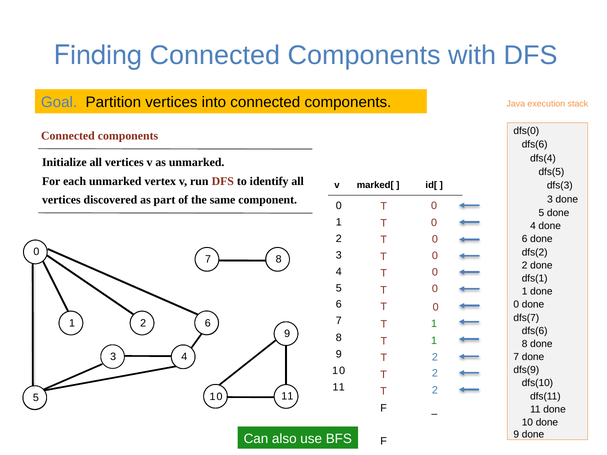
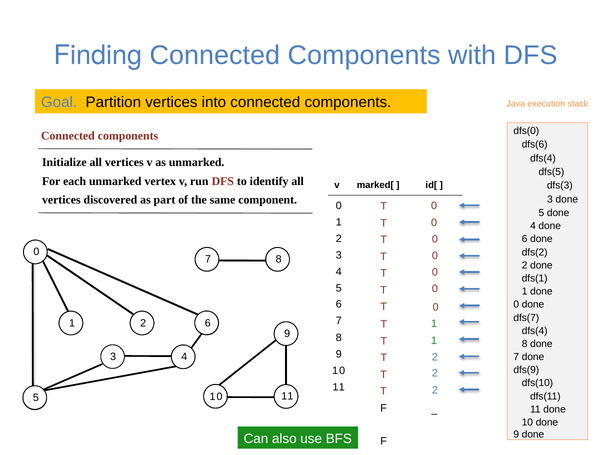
dfs(6 at (535, 331): dfs(6 -> dfs(4
